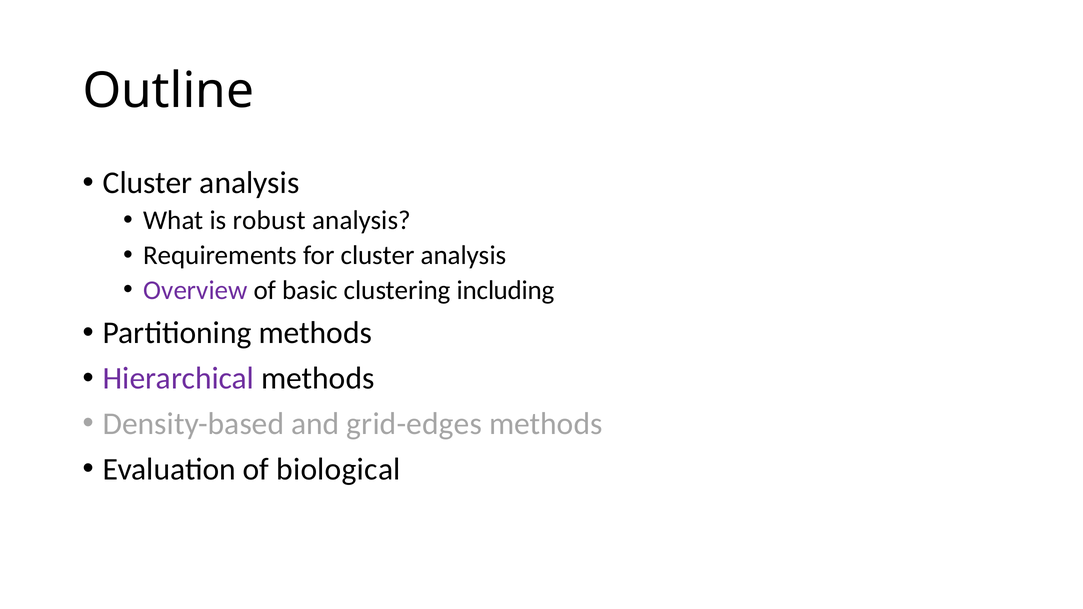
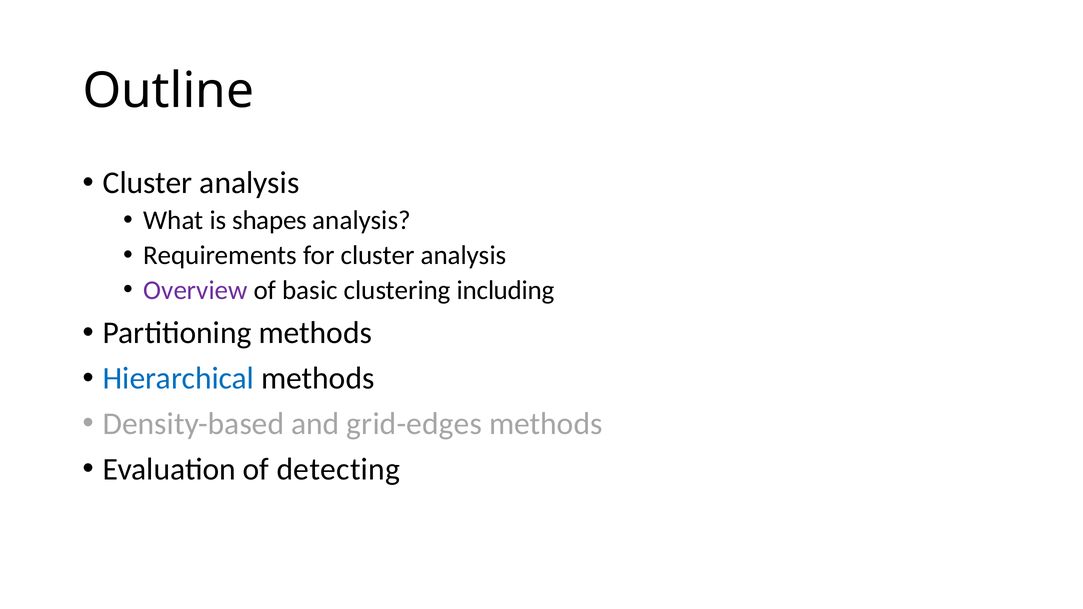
robust: robust -> shapes
Hierarchical colour: purple -> blue
biological: biological -> detecting
